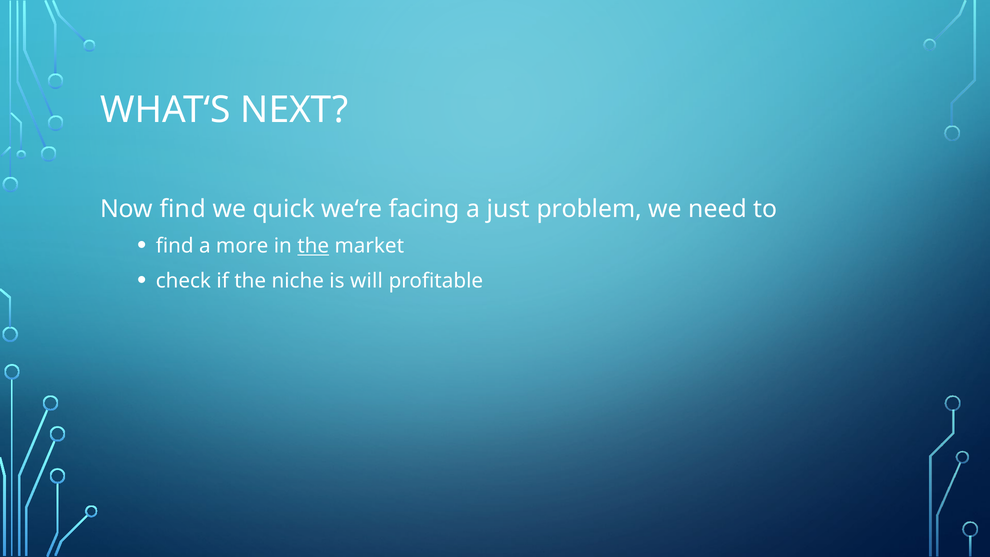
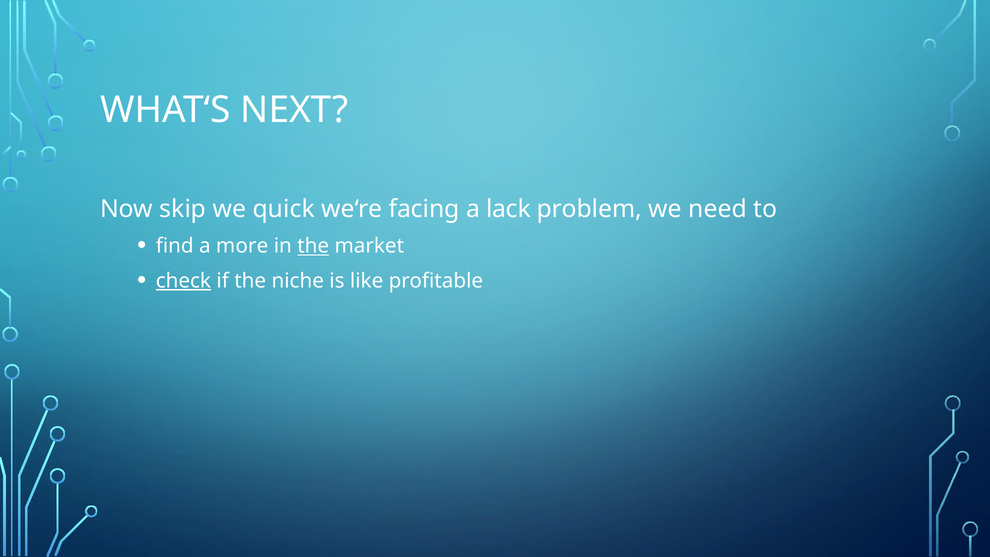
Now find: find -> skip
just: just -> lack
check underline: none -> present
will: will -> like
